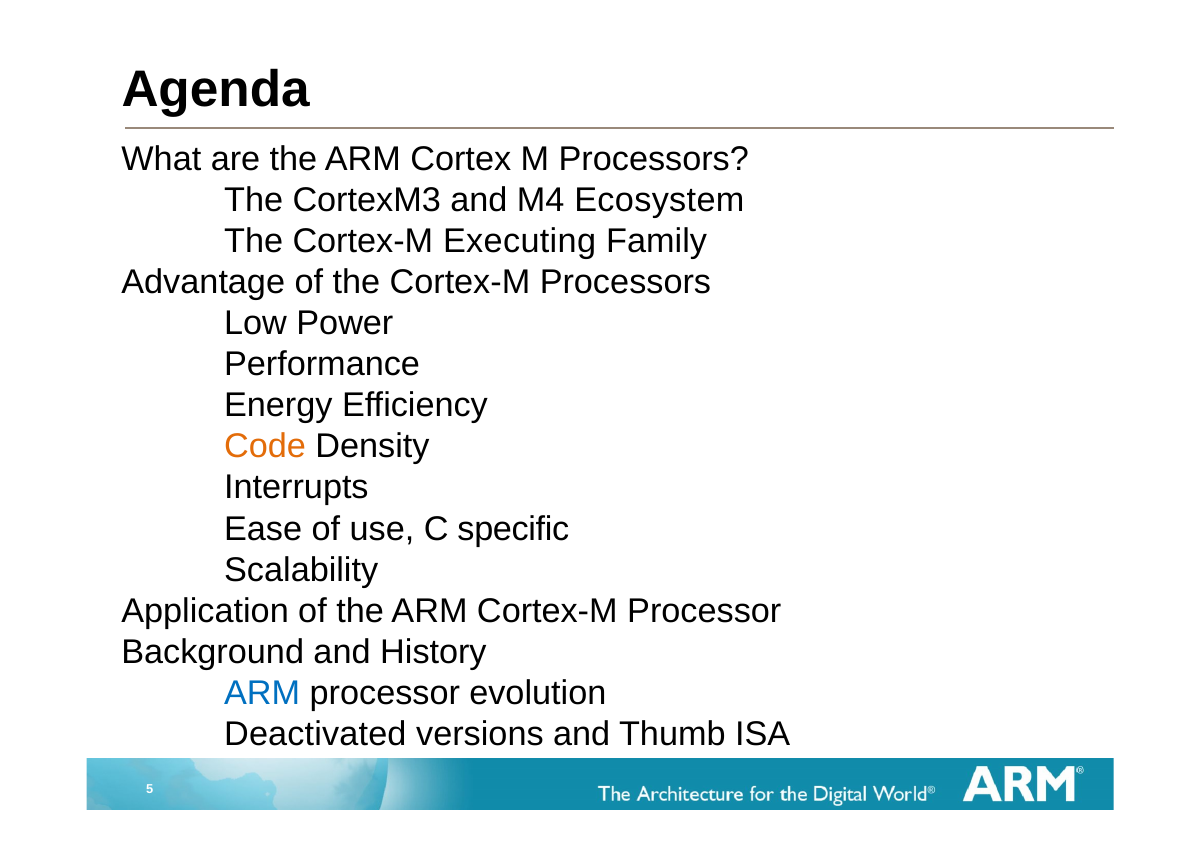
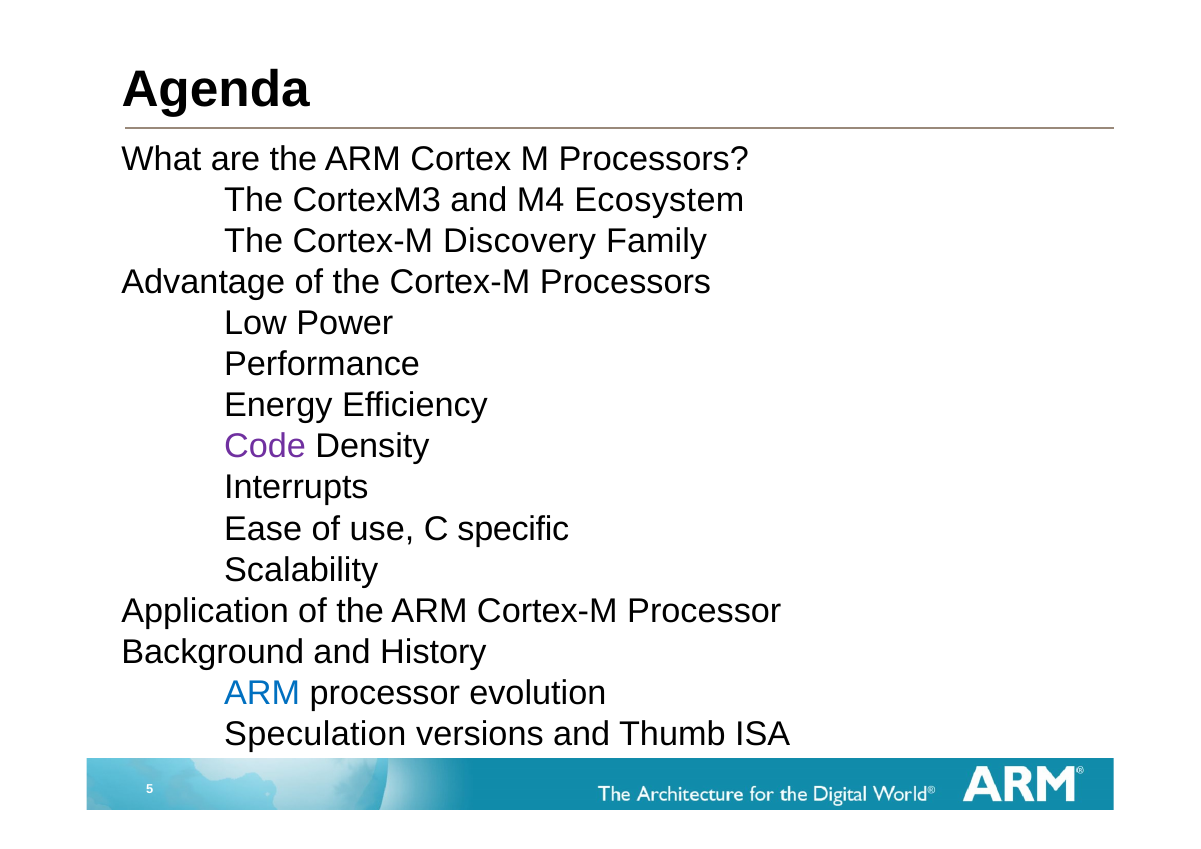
Executing: Executing -> Discovery
Code colour: orange -> purple
Deactivated: Deactivated -> Speculation
